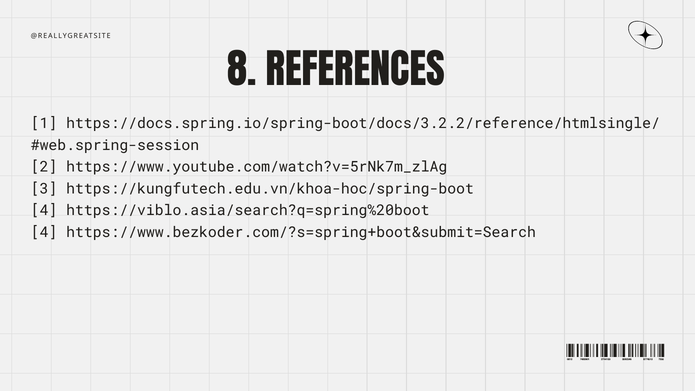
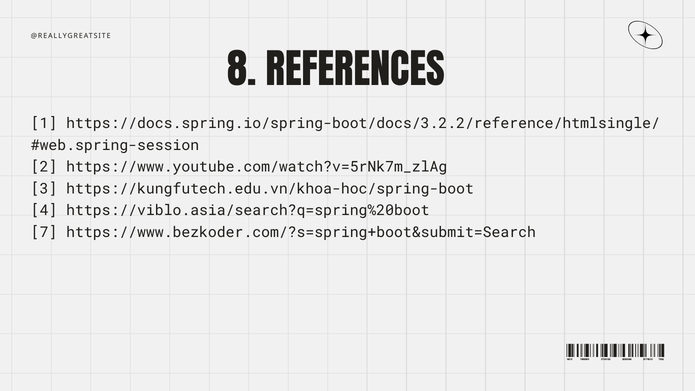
4 at (44, 232): 4 -> 7
